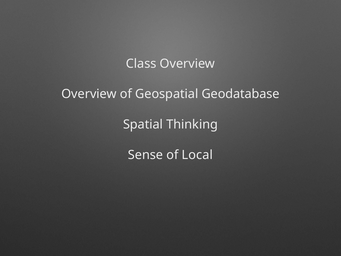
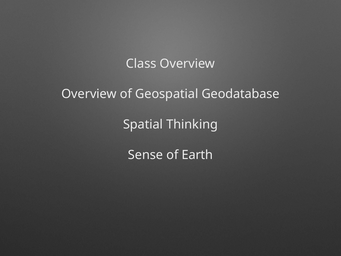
Local: Local -> Earth
